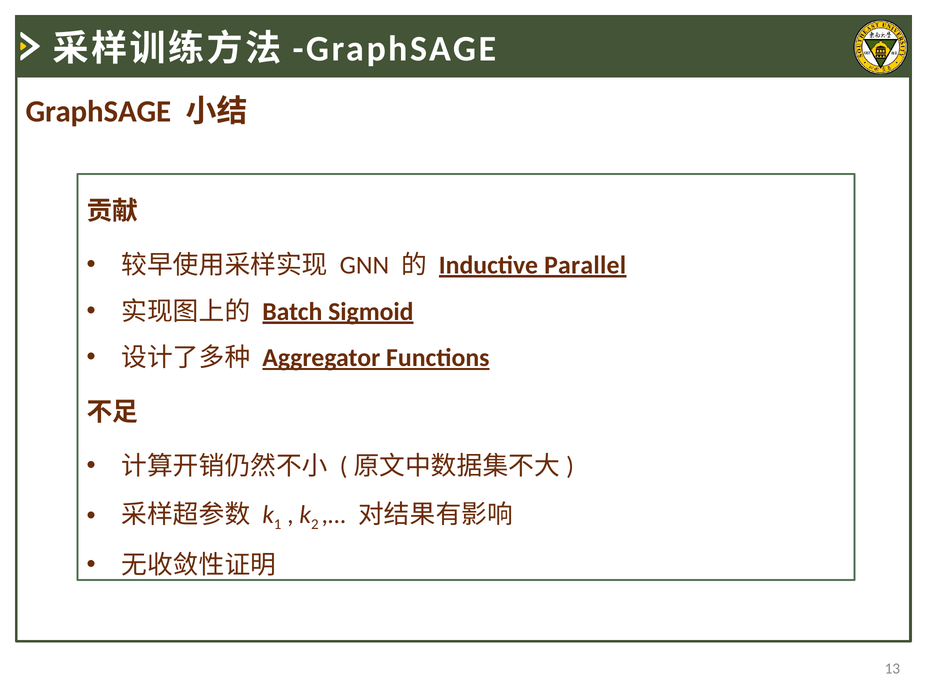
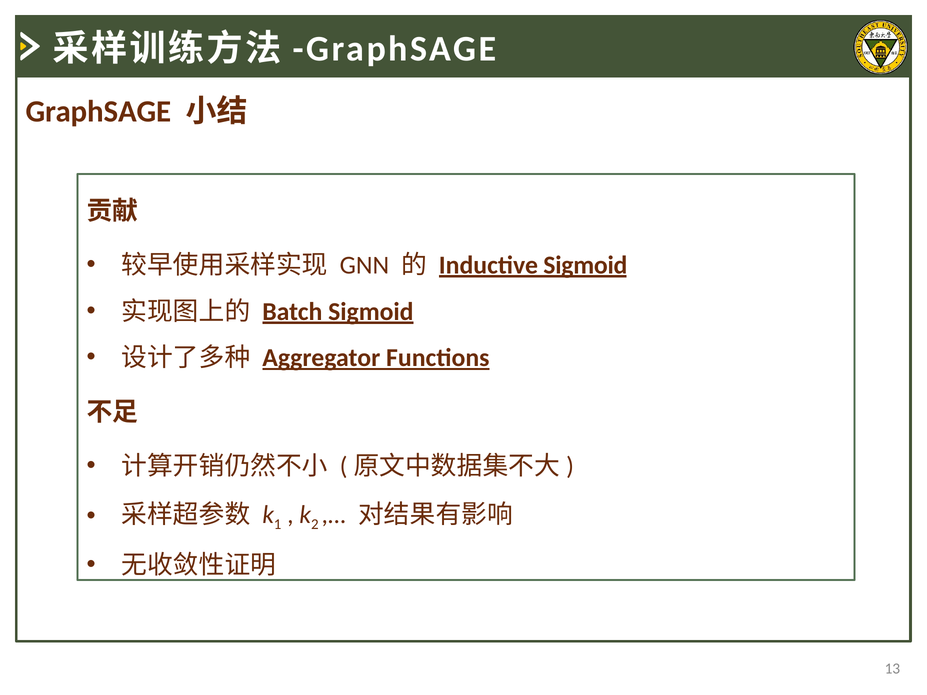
Inductive Parallel: Parallel -> Sigmoid
